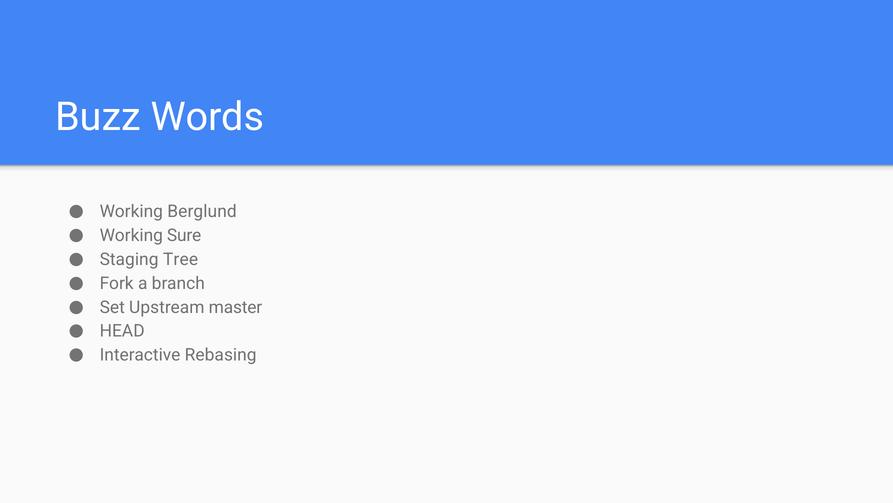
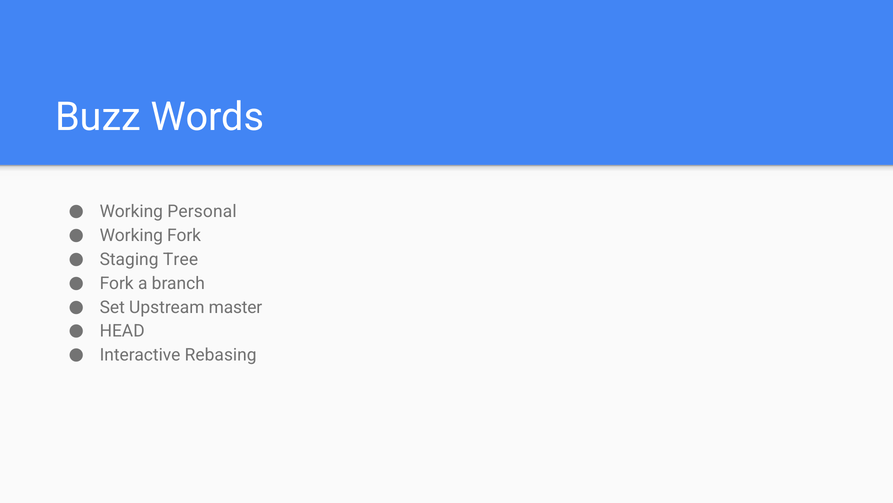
Berglund: Berglund -> Personal
Working Sure: Sure -> Fork
